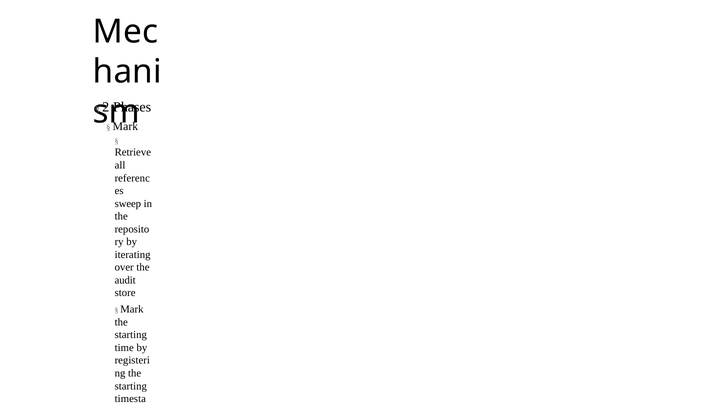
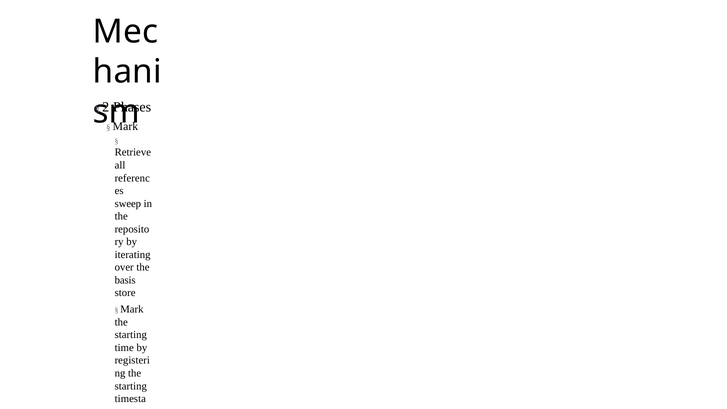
audit: audit -> basis
